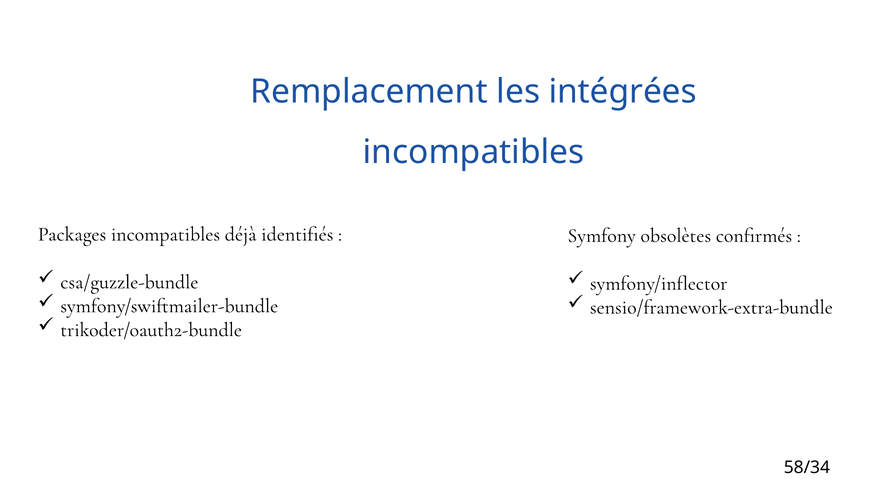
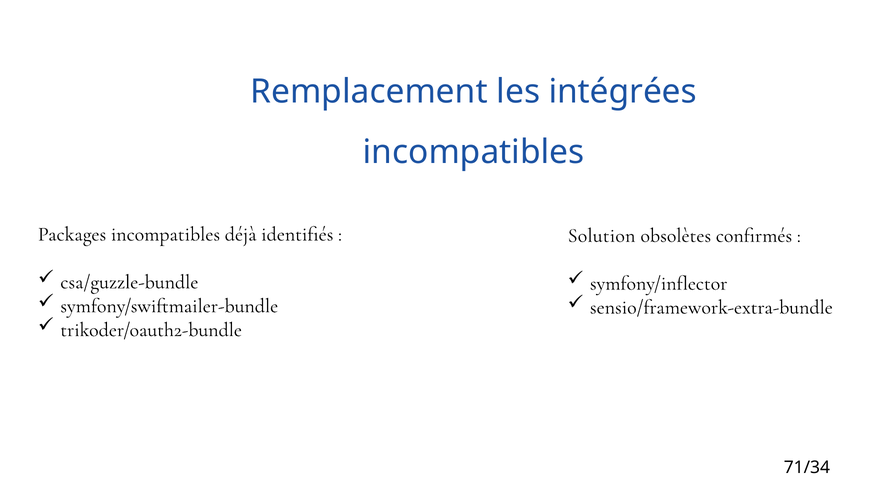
Symfony: Symfony -> Solution
58/34: 58/34 -> 71/34
